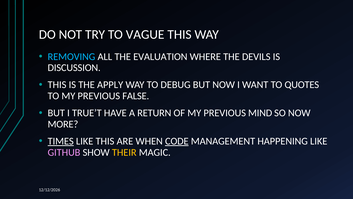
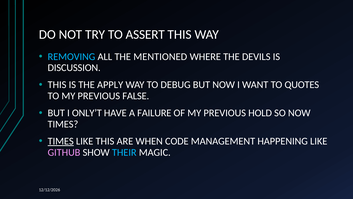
VAGUE: VAGUE -> ASSERT
EVALUATION: EVALUATION -> MENTIONED
TRUE’T: TRUE’T -> ONLY’T
RETURN: RETURN -> FAILURE
MIND: MIND -> HOLD
MORE at (63, 124): MORE -> TIMES
CODE underline: present -> none
THEIR colour: yellow -> light blue
